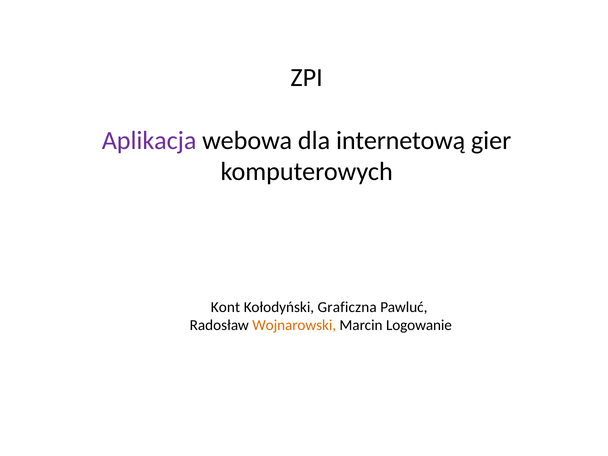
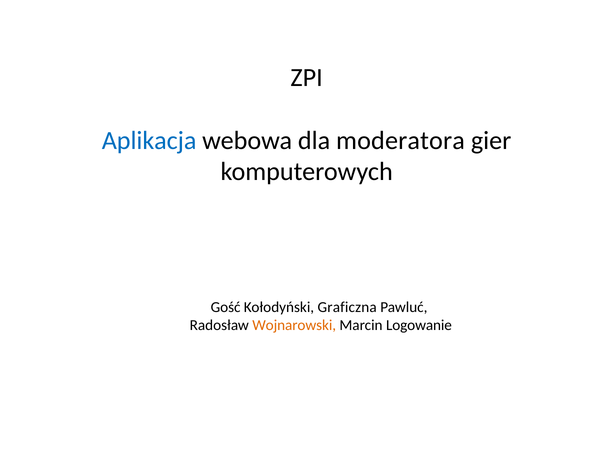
Aplikacja colour: purple -> blue
internetową: internetową -> moderatora
Kont: Kont -> Gość
